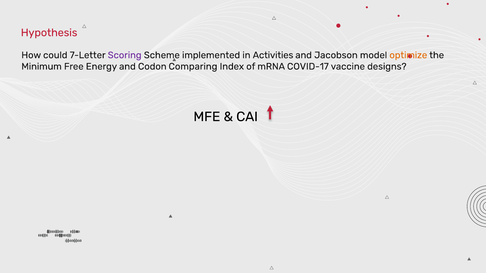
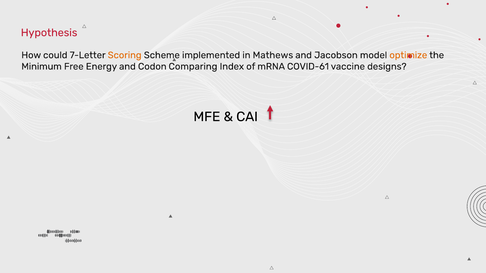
Scoring colour: purple -> orange
Activities: Activities -> Mathews
COVID-17: COVID-17 -> COVID-61
